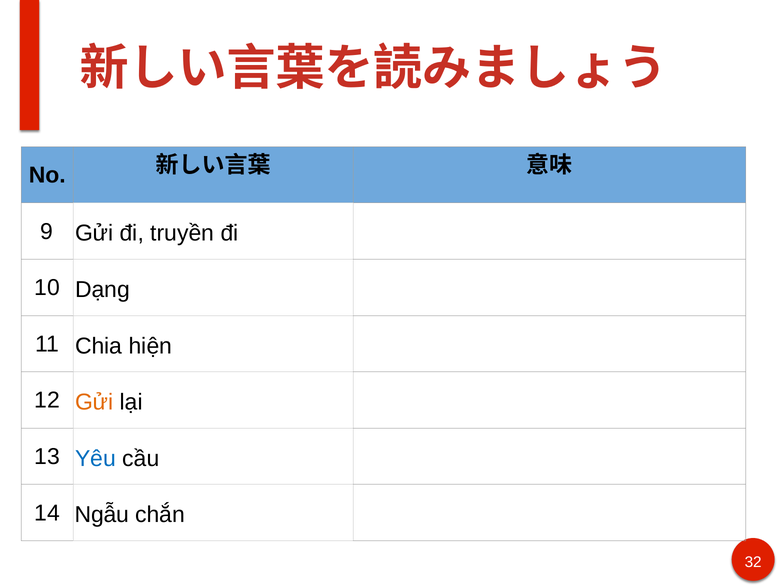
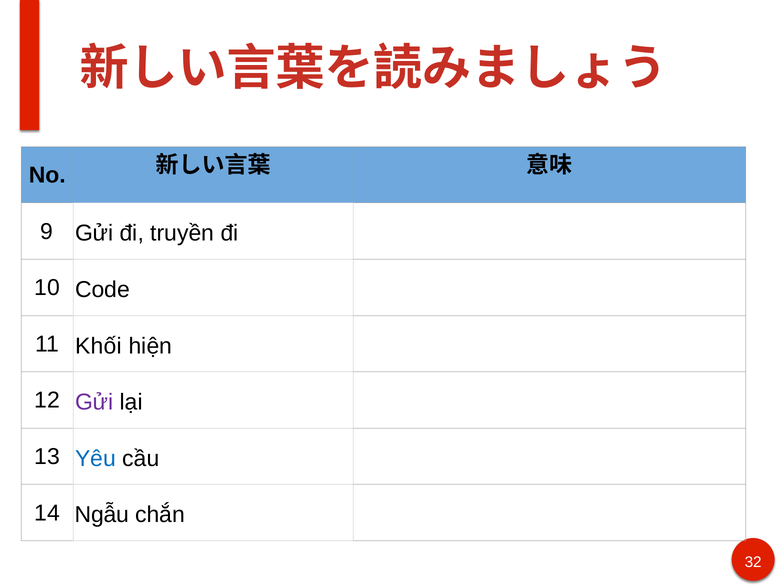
Dạng: Dạng -> Code
Chia: Chia -> Khối
Gửi at (94, 402) colour: orange -> purple
